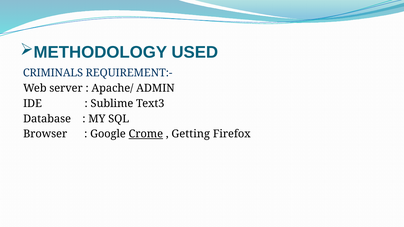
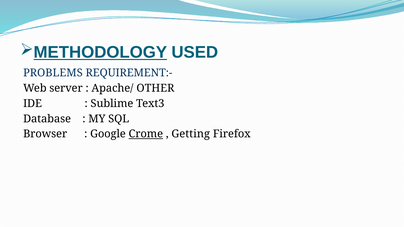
METHODOLOGY underline: none -> present
CRIMINALS: CRIMINALS -> PROBLEMS
ADMIN: ADMIN -> OTHER
